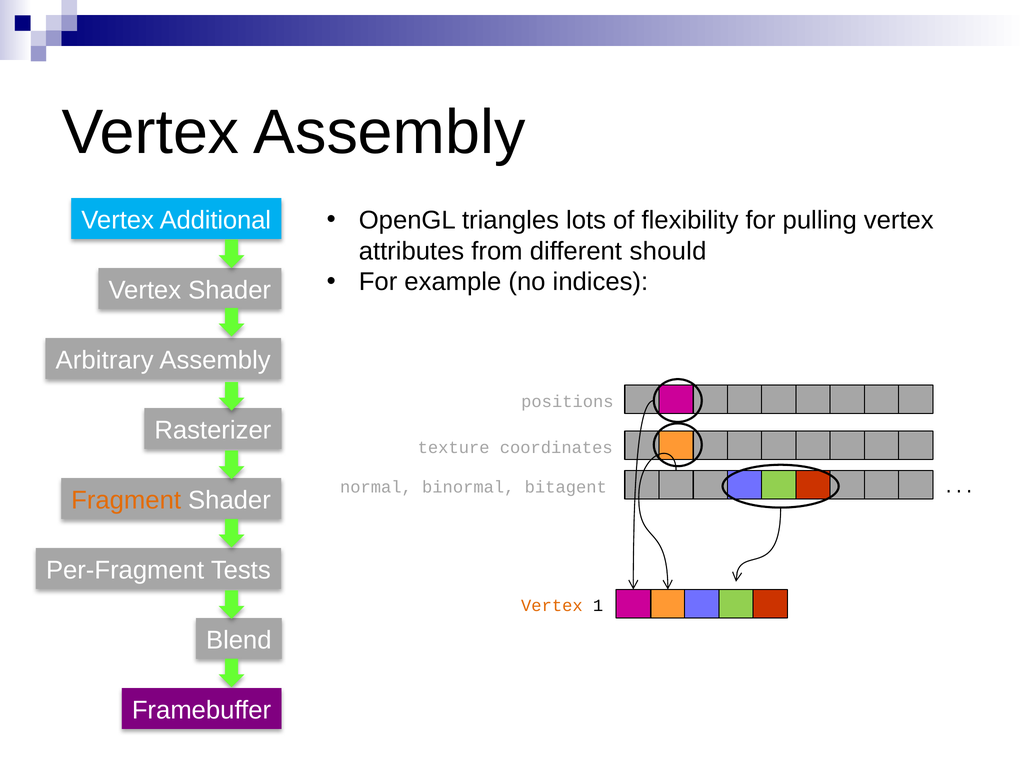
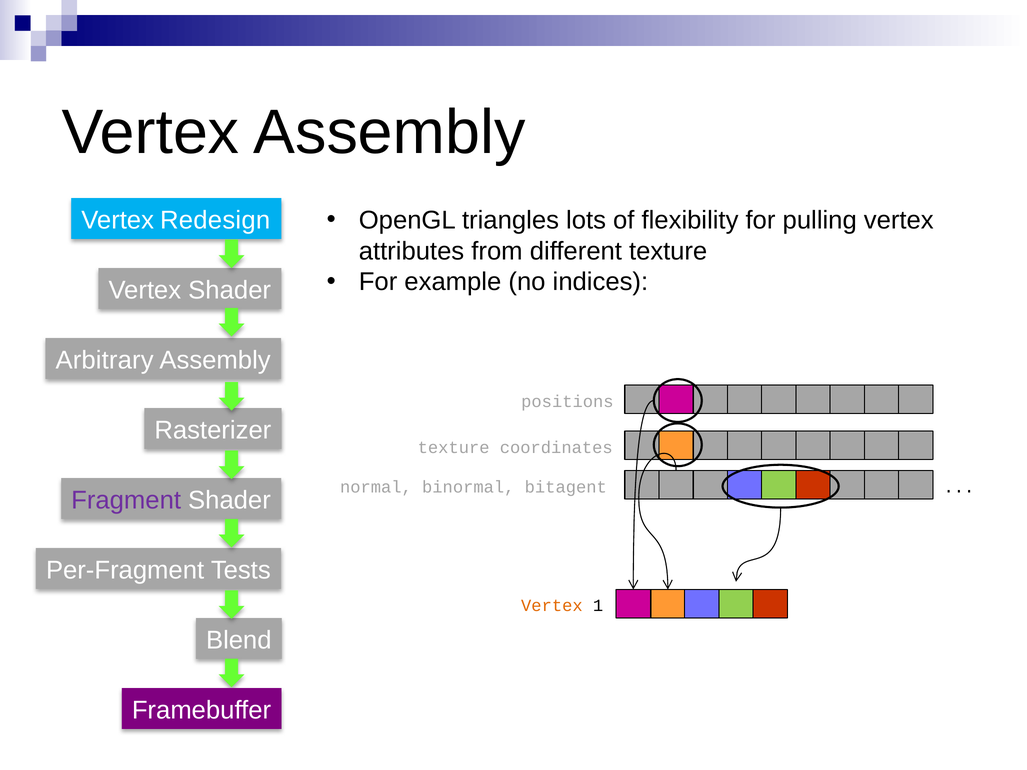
Additional: Additional -> Redesign
different should: should -> texture
Fragment colour: orange -> purple
